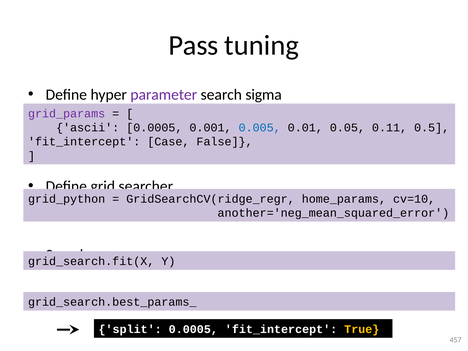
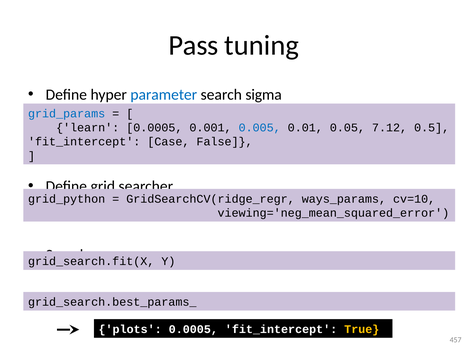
parameter colour: purple -> blue
grid_params colour: purple -> blue
ascii: ascii -> learn
0.11: 0.11 -> 7.12
home_params: home_params -> ways_params
another='neg_mean_squared_error: another='neg_mean_squared_error -> viewing='neg_mean_squared_error
split: split -> plots
